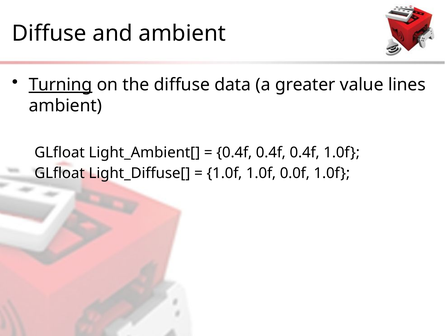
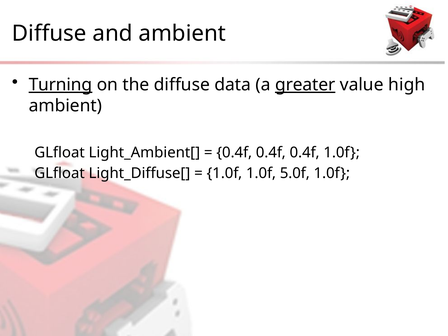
greater underline: none -> present
lines: lines -> high
0.0f: 0.0f -> 5.0f
